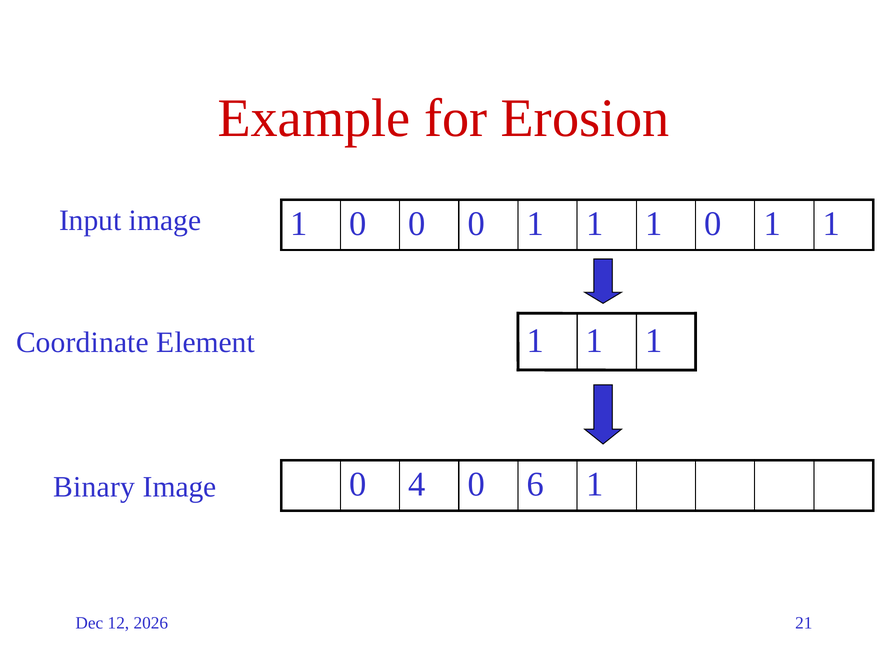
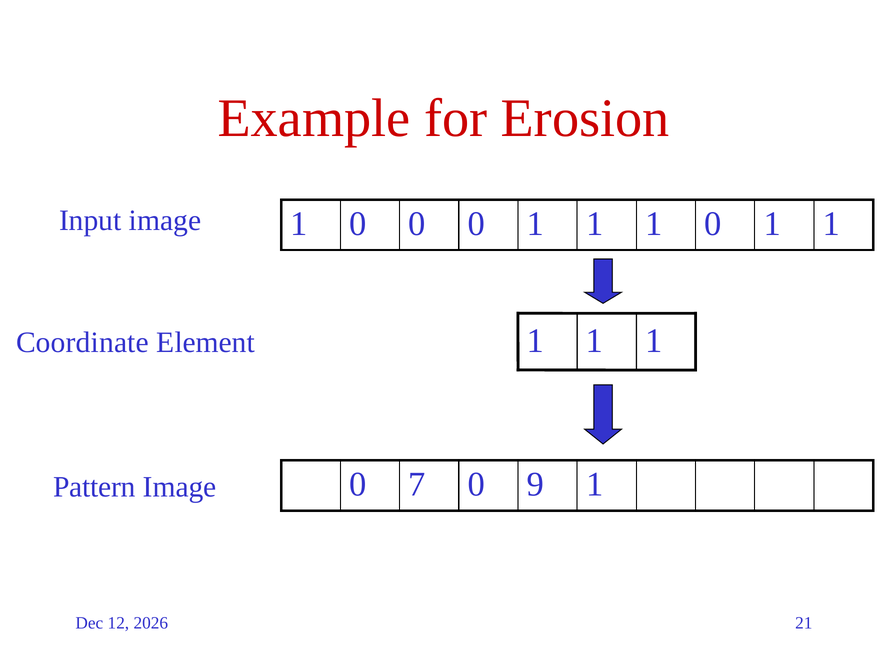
4: 4 -> 7
6: 6 -> 9
Binary: Binary -> Pattern
